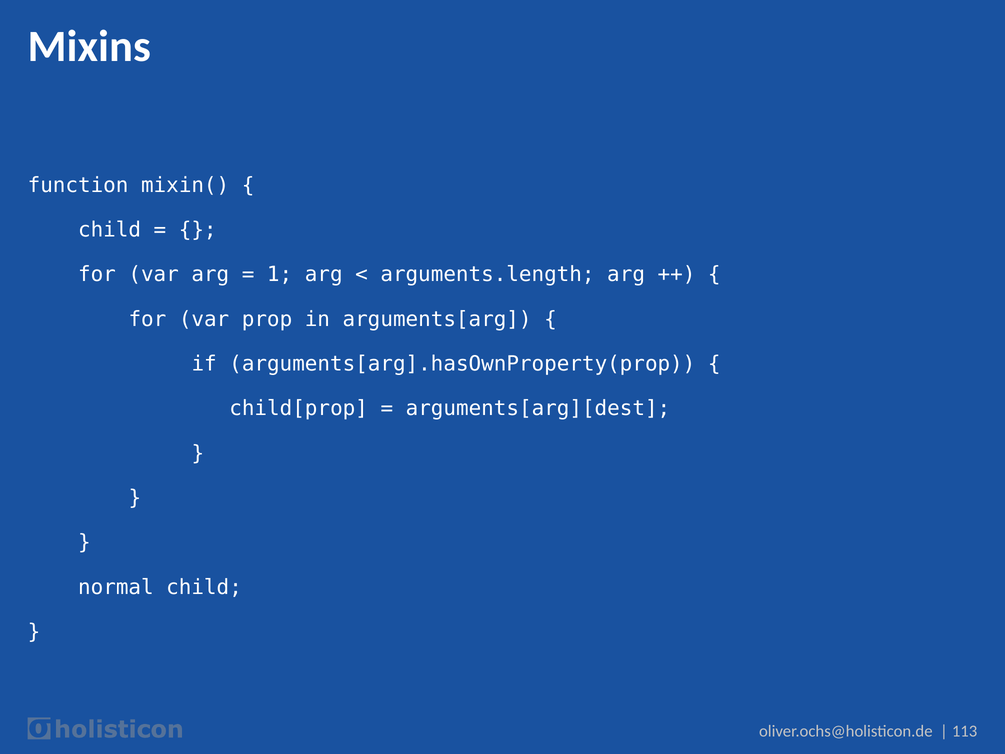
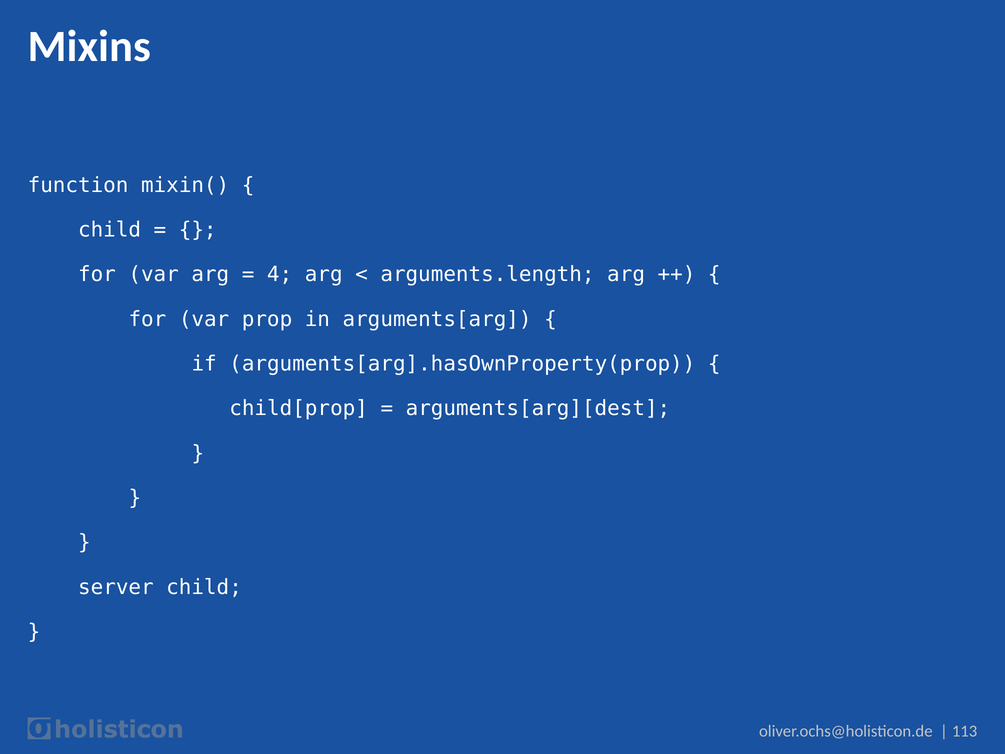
1: 1 -> 4
normal: normal -> server
